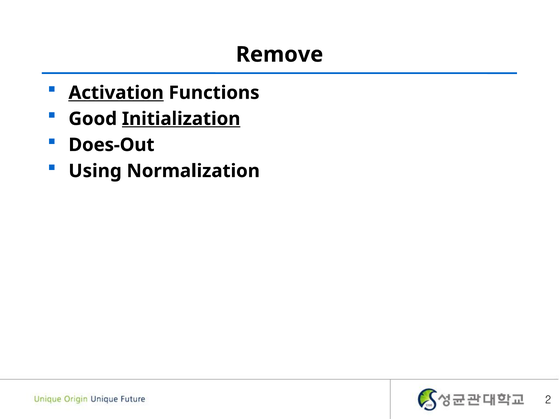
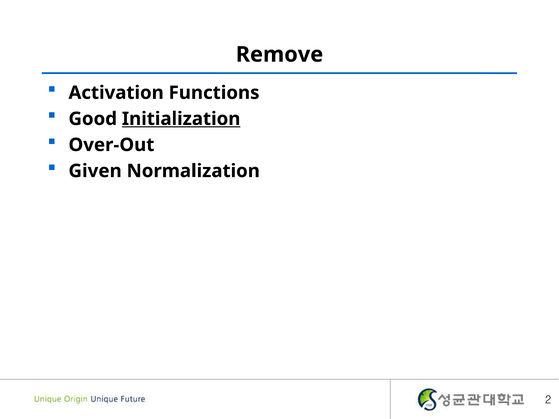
Activation underline: present -> none
Does-Out: Does-Out -> Over-Out
Using: Using -> Given
